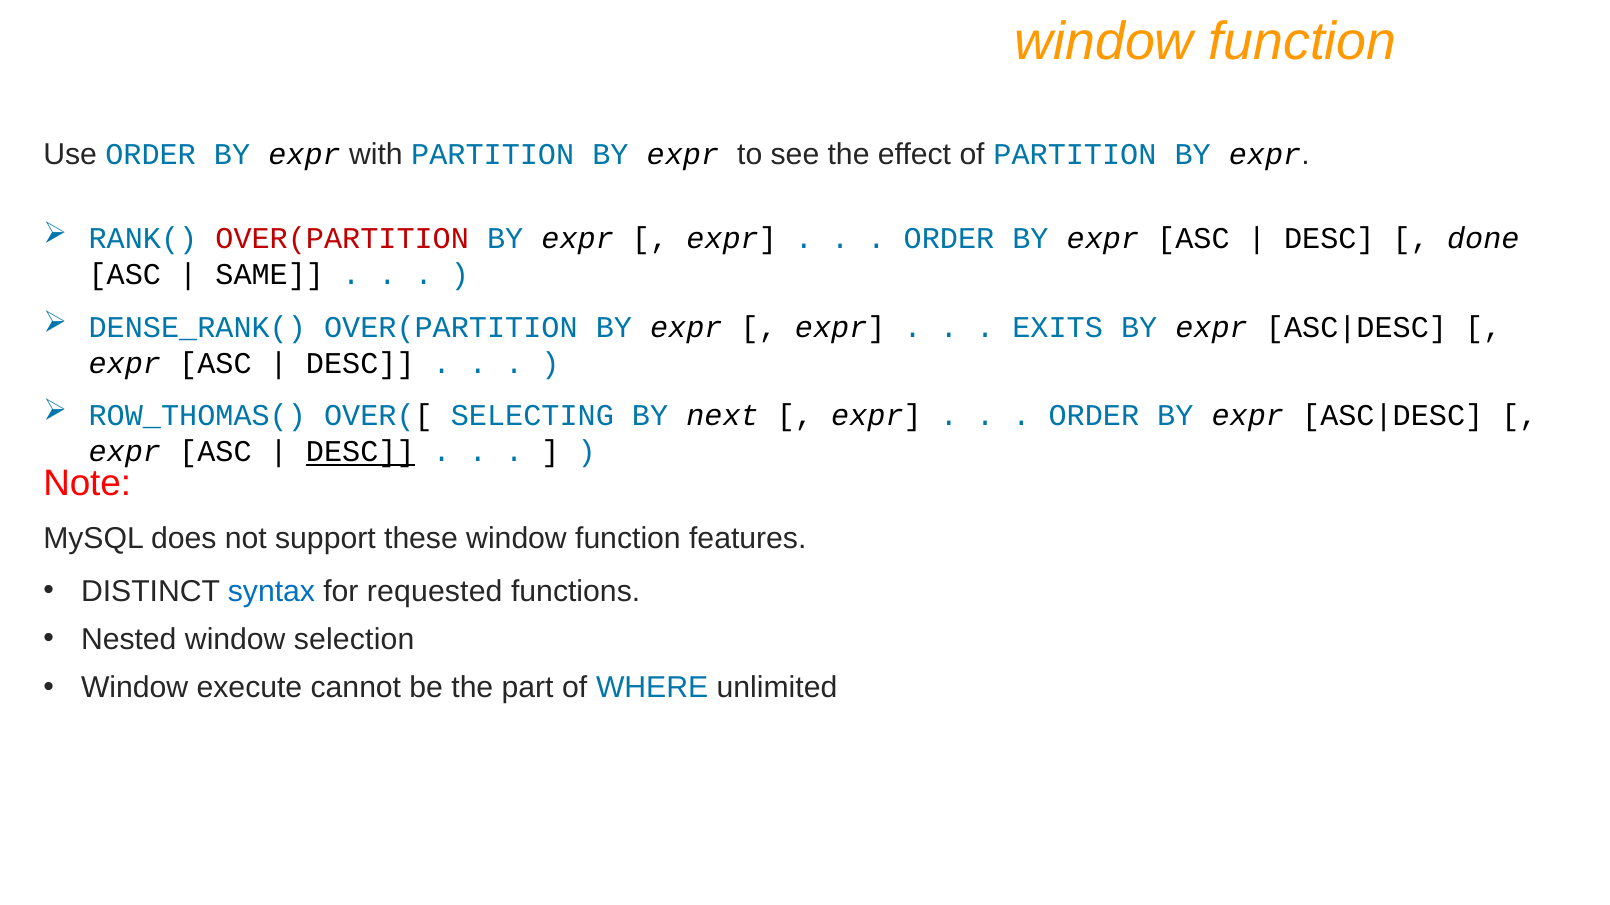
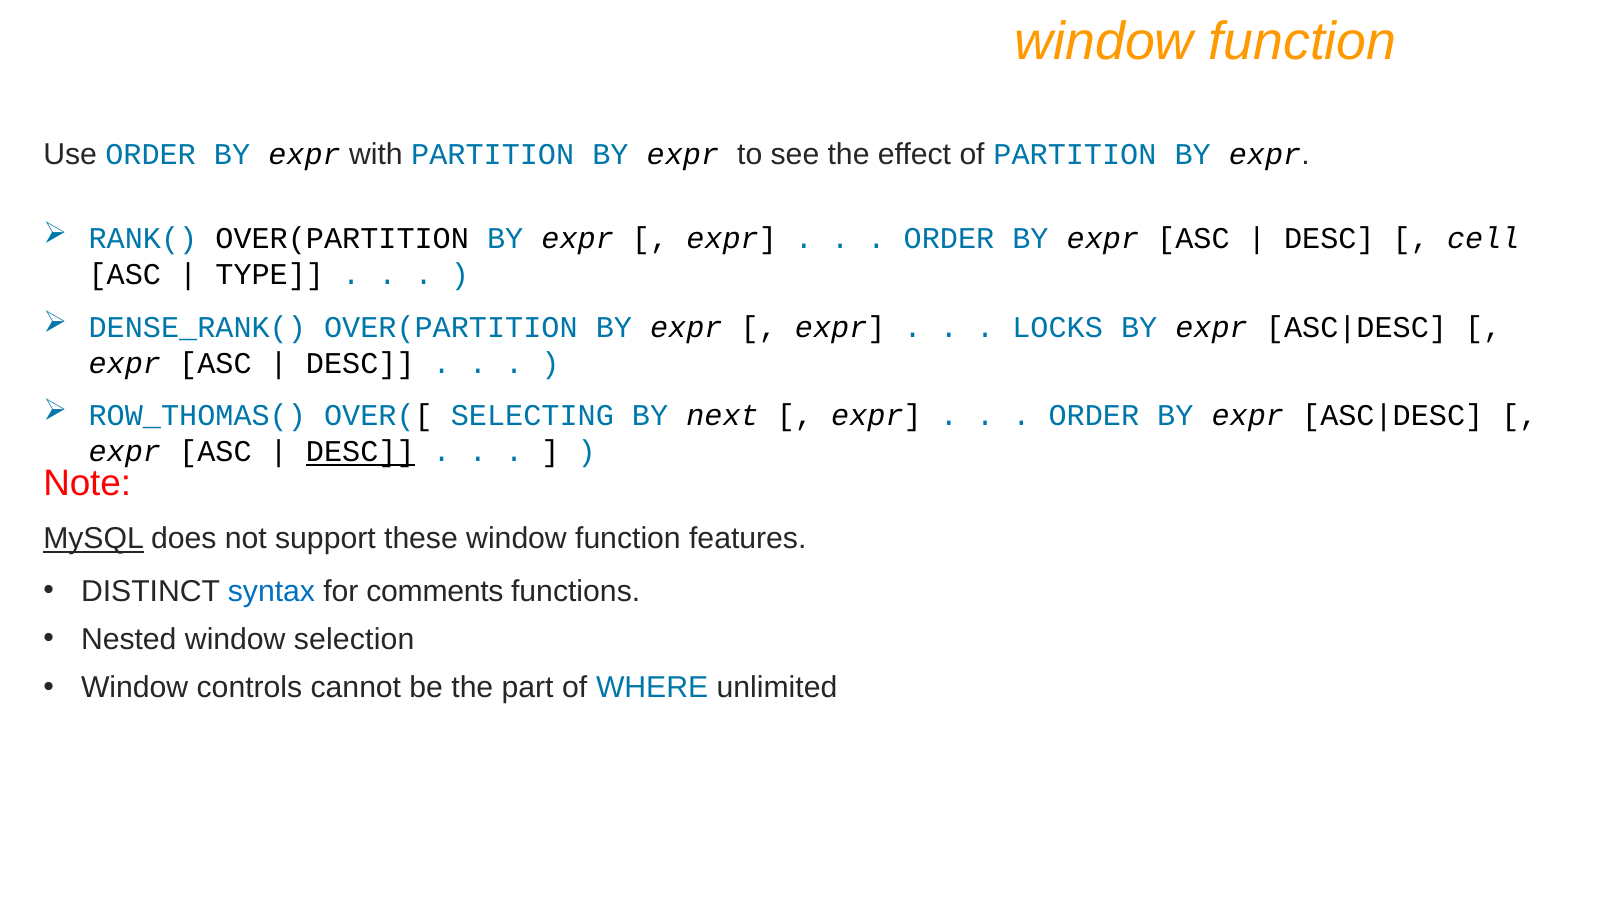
OVER(PARTITION at (342, 239) colour: red -> black
done: done -> cell
SAME: SAME -> TYPE
EXITS: EXITS -> LOCKS
MySQL underline: none -> present
requested: requested -> comments
execute: execute -> controls
